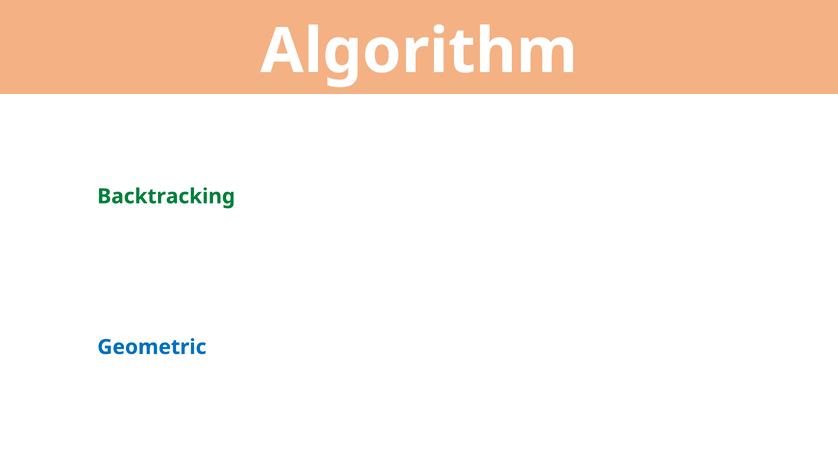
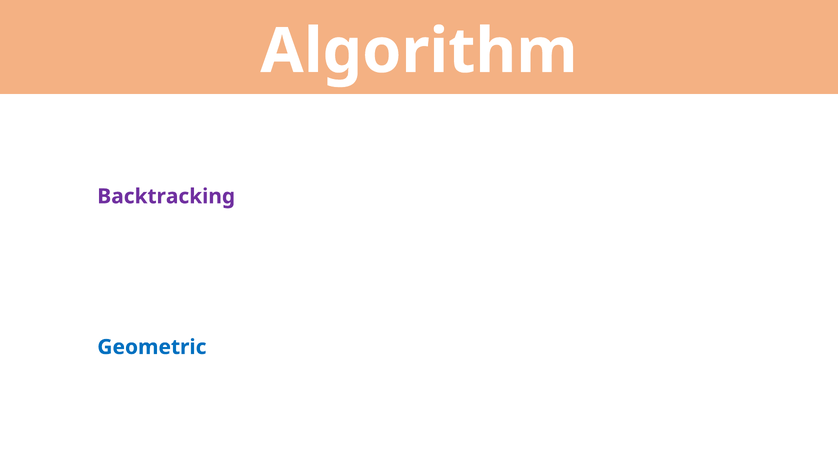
Backtracking colour: green -> purple
